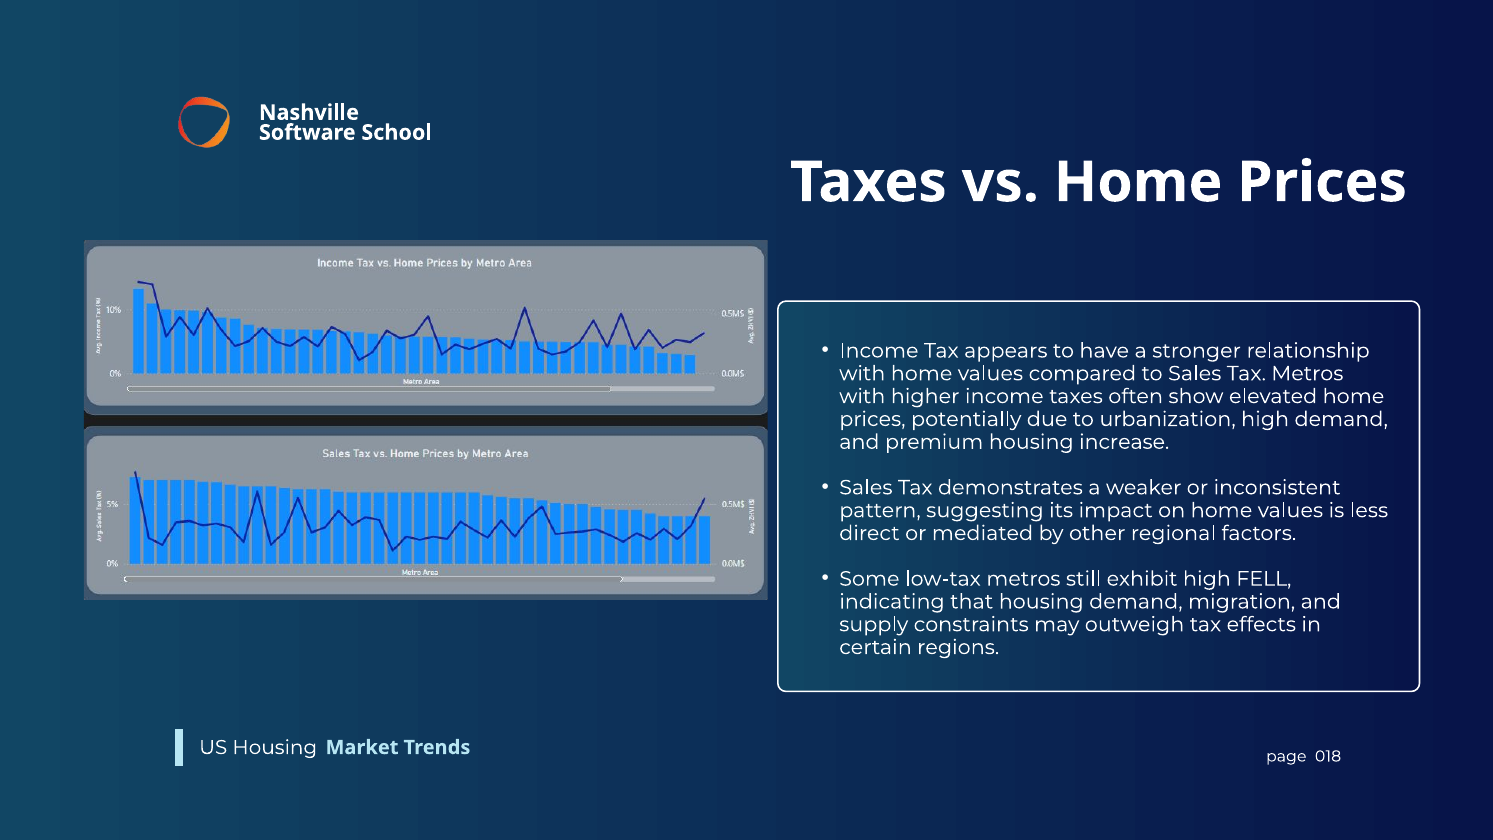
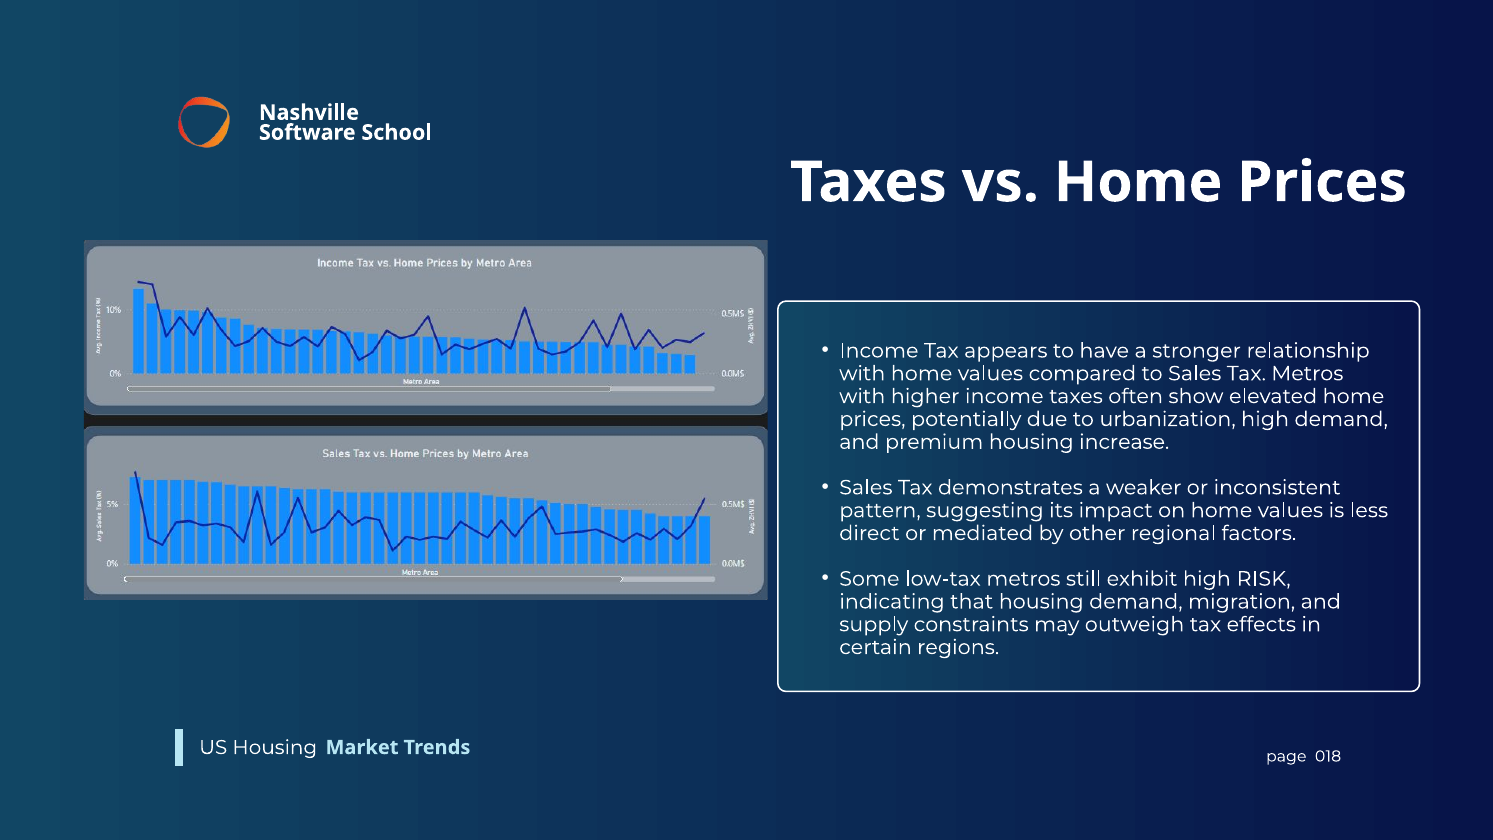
FELL: FELL -> RISK
